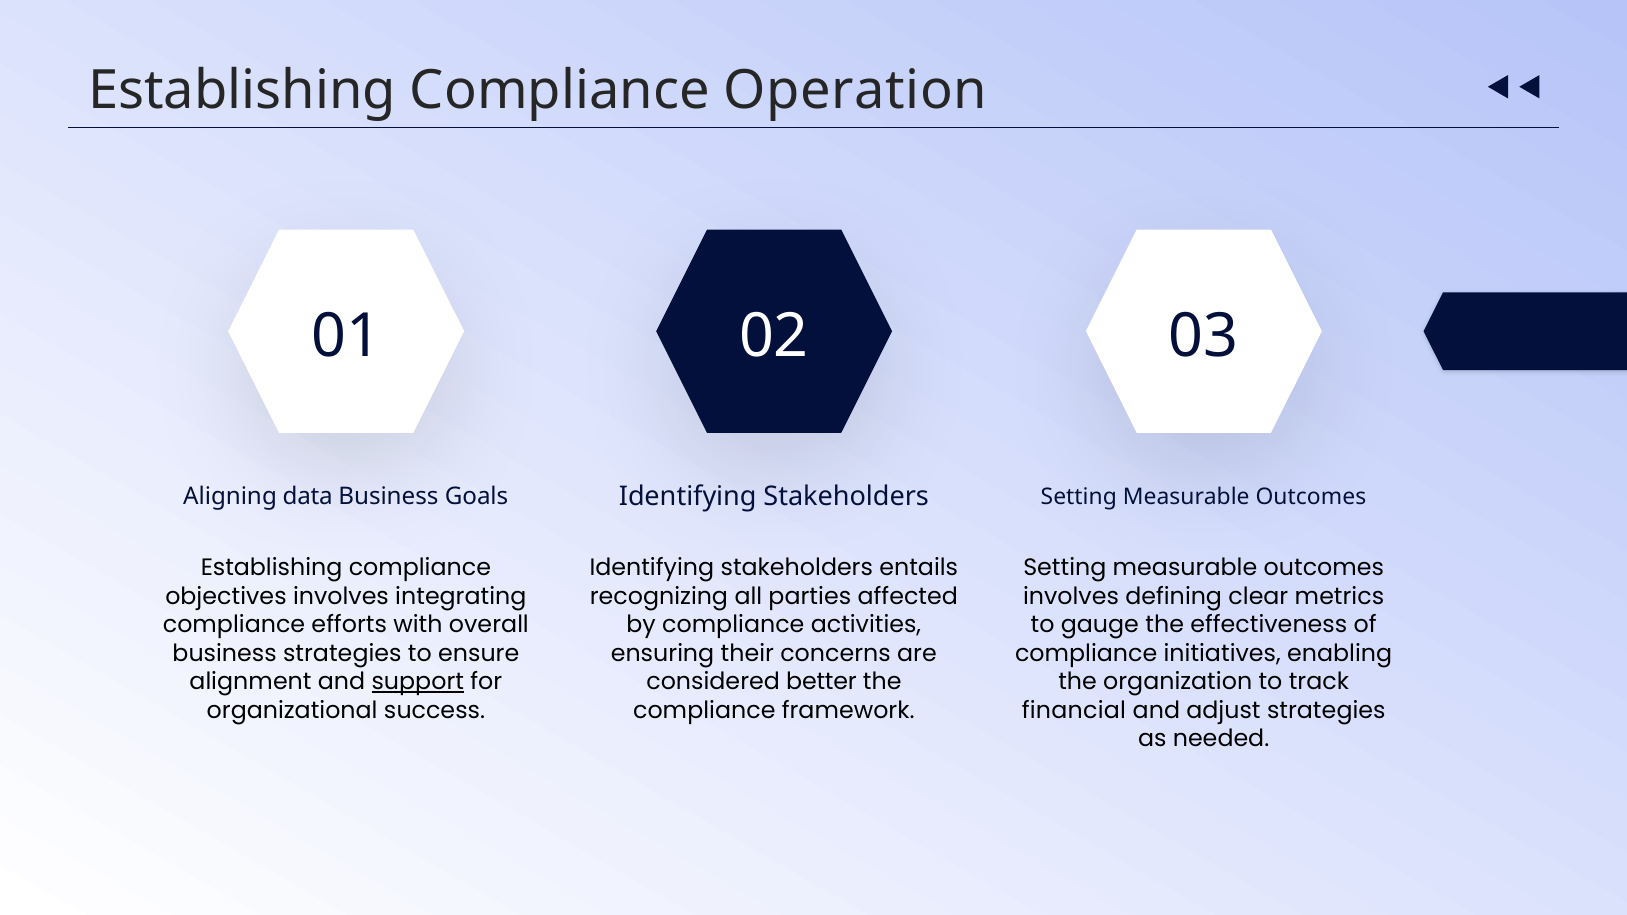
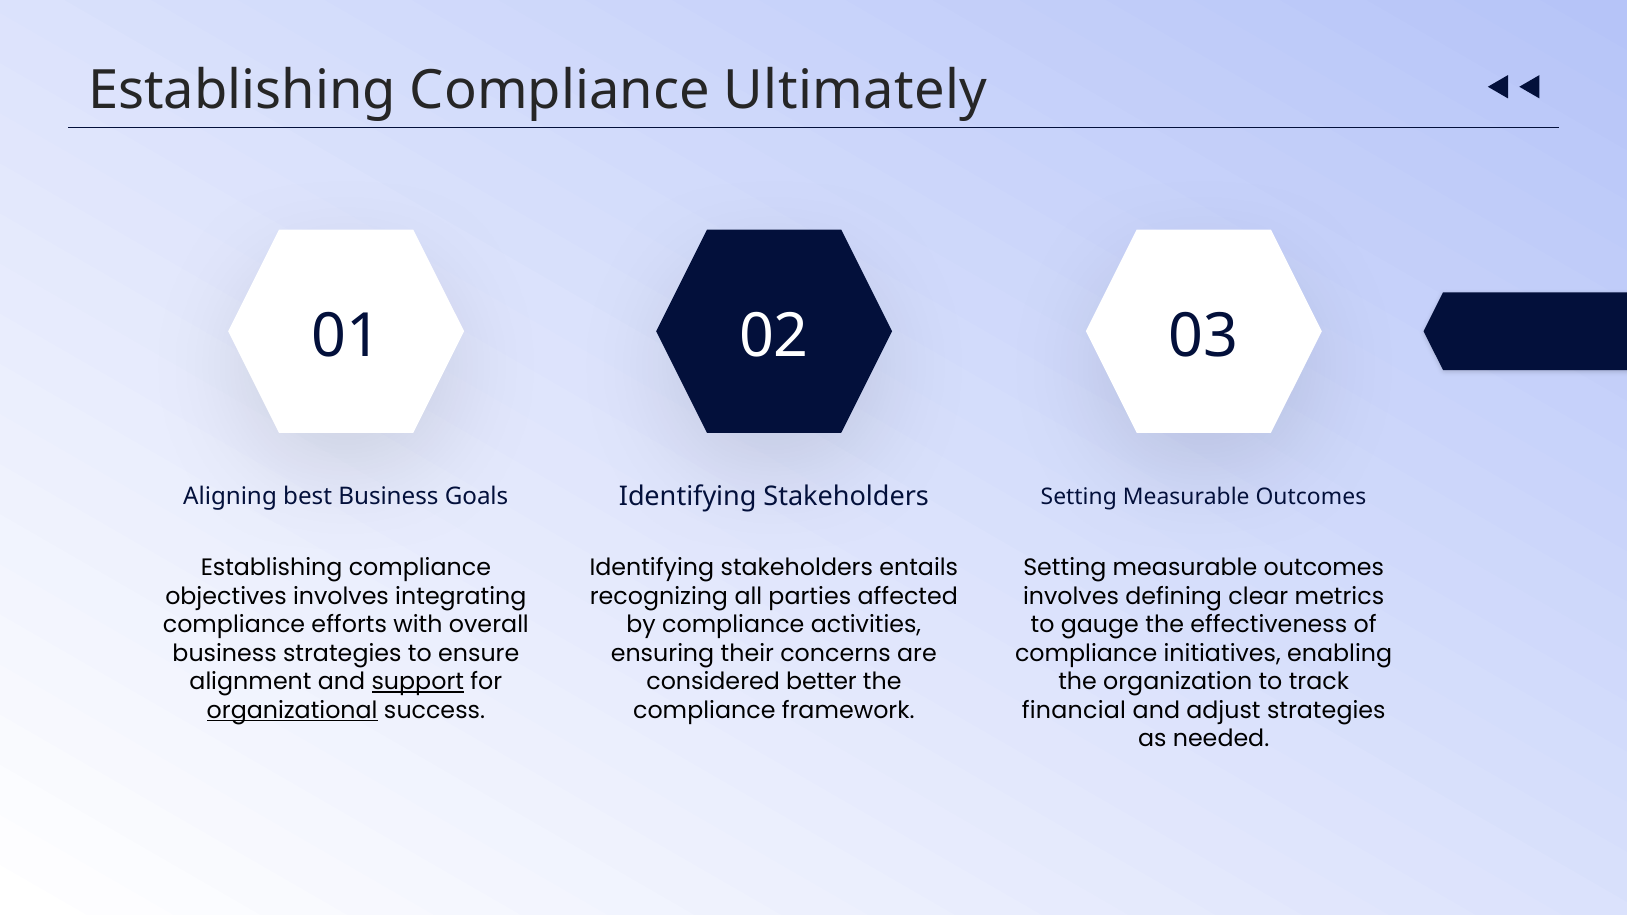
Operation: Operation -> Ultimately
data: data -> best
organizational underline: none -> present
